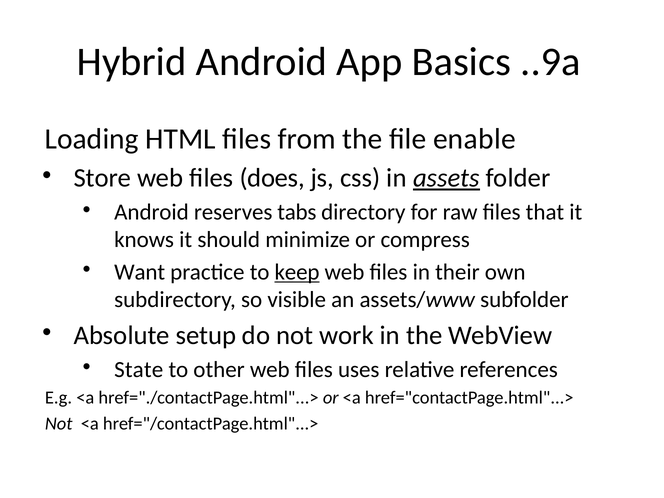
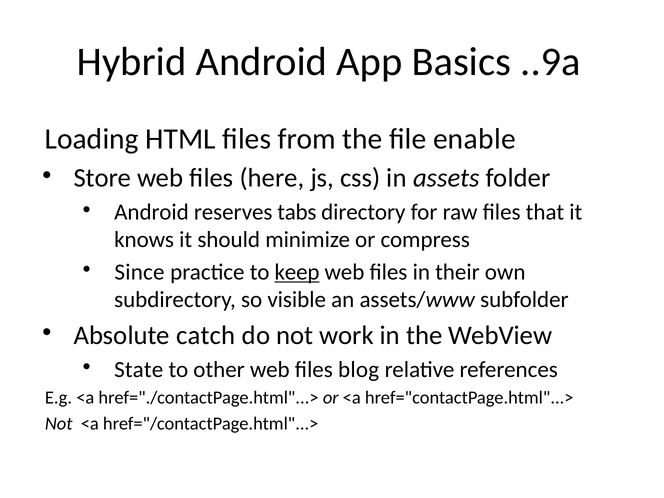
does: does -> here
assets underline: present -> none
Want: Want -> Since
setup: setup -> catch
uses: uses -> blog
